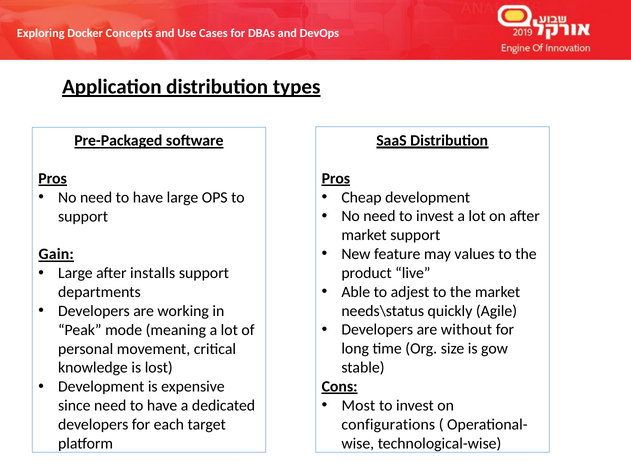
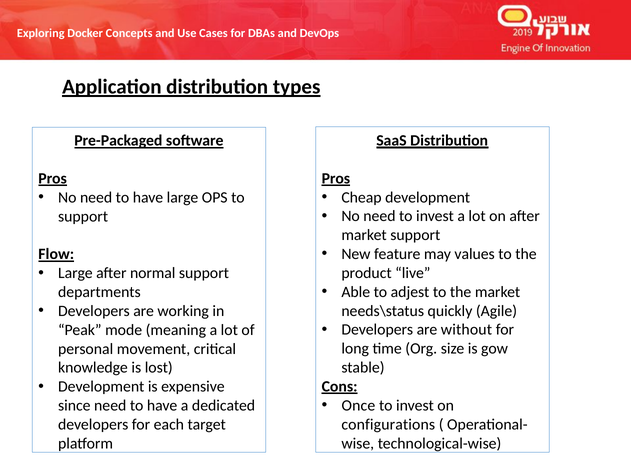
Gain: Gain -> Flow
installs: installs -> normal
Most: Most -> Once
